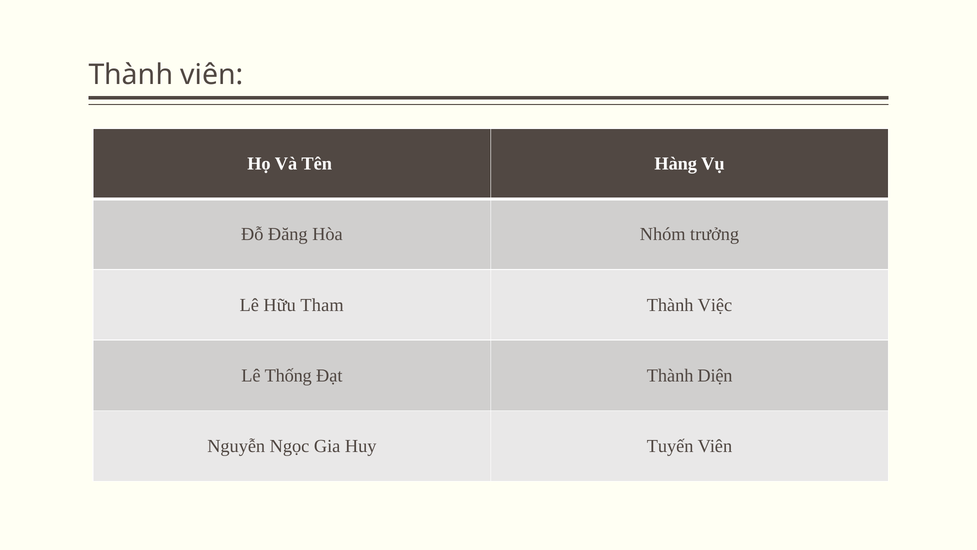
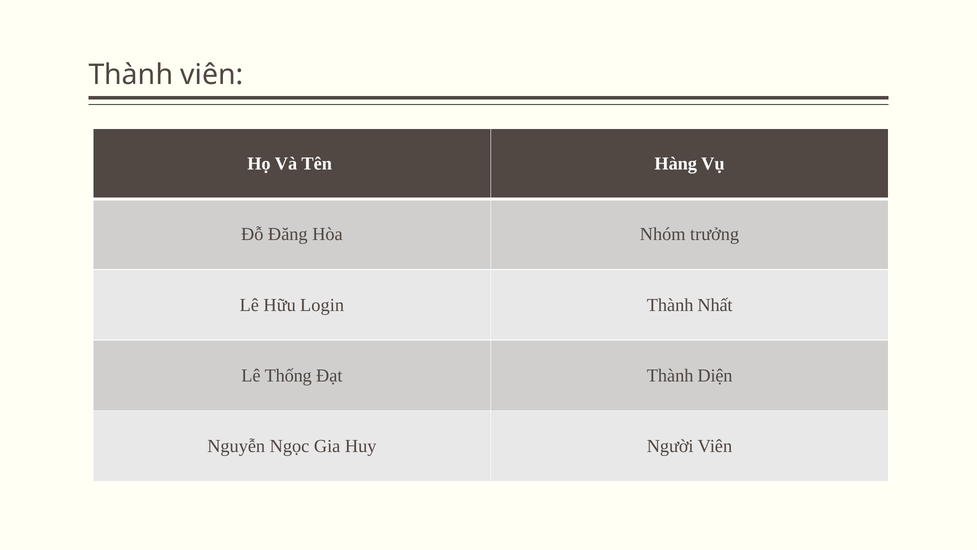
Tham: Tham -> Login
Việc: Việc -> Nhất
Tuyến: Tuyến -> Người
